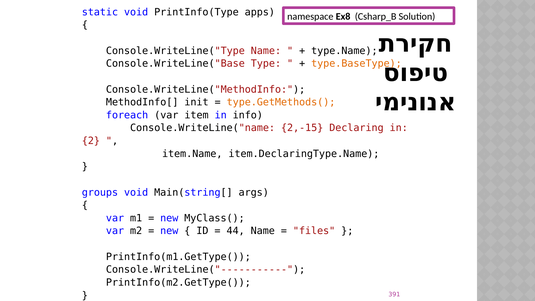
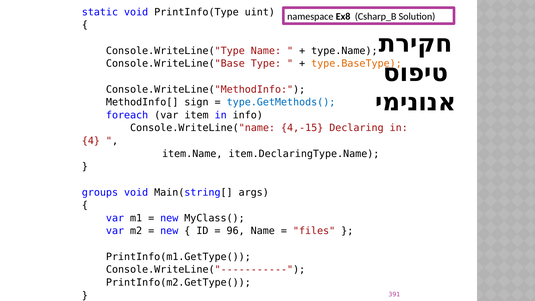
apps: apps -> uint
init: init -> sign
type.GetMethods( colour: orange -> blue
2,-15: 2,-15 -> 4,-15
2: 2 -> 4
44: 44 -> 96
